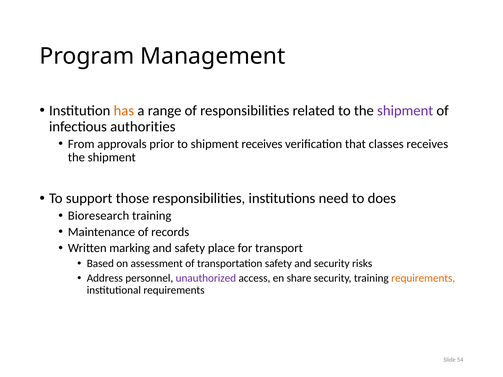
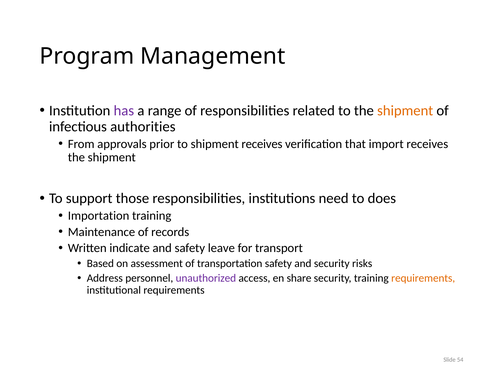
has colour: orange -> purple
shipment at (405, 111) colour: purple -> orange
classes: classes -> import
Bioresearch: Bioresearch -> Importation
marking: marking -> indicate
place: place -> leave
